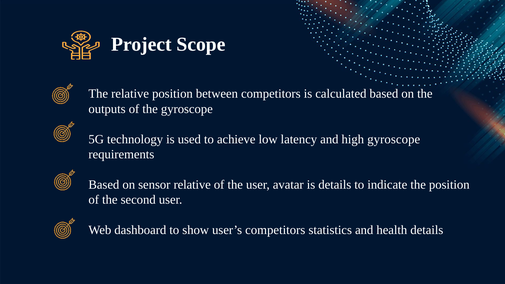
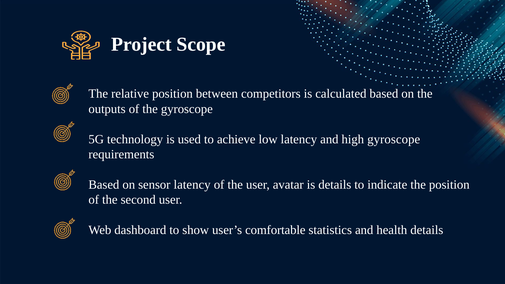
sensor relative: relative -> latency
user’s competitors: competitors -> comfortable
